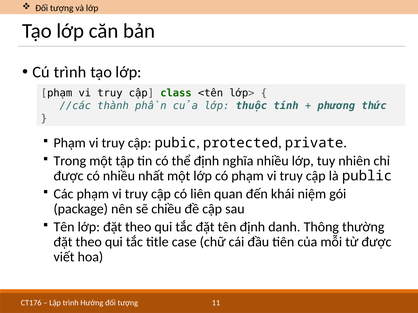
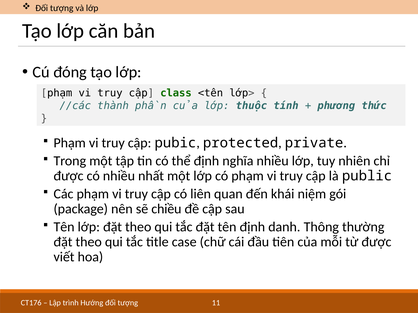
Cú trình: trình -> đóng
